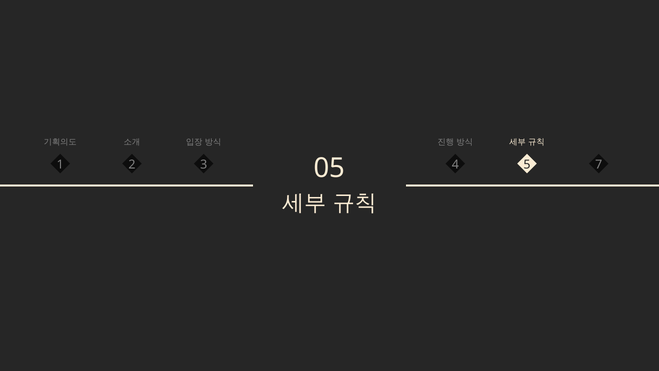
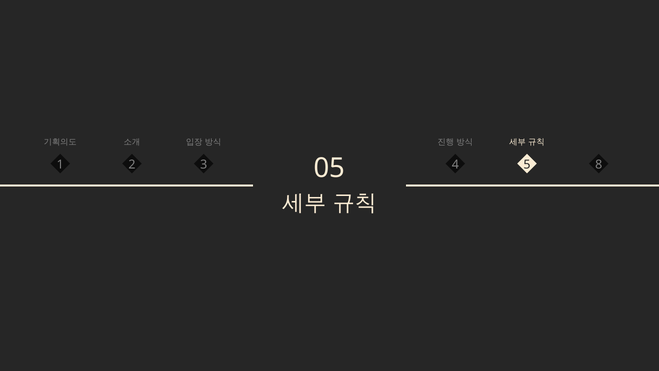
7: 7 -> 8
